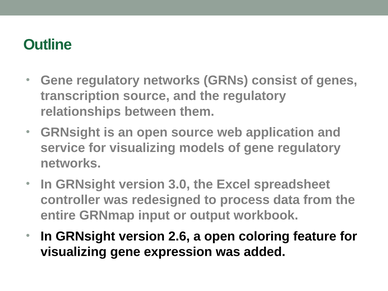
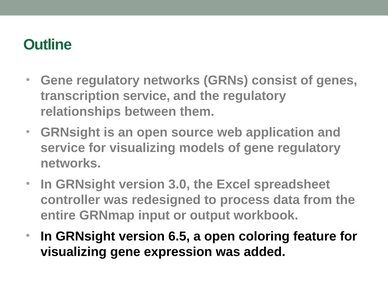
transcription source: source -> service
2.6: 2.6 -> 6.5
